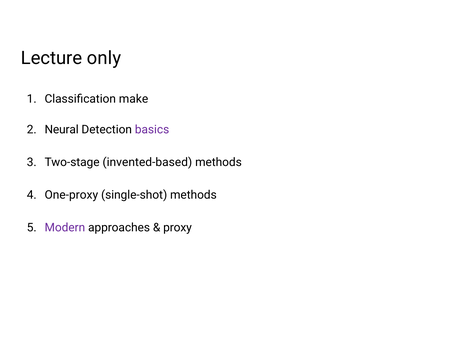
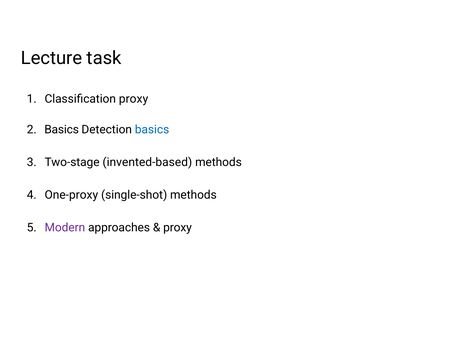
only: only -> task
Classification make: make -> proxy
Neural at (62, 130): Neural -> Basics
basics at (152, 130) colour: purple -> blue
